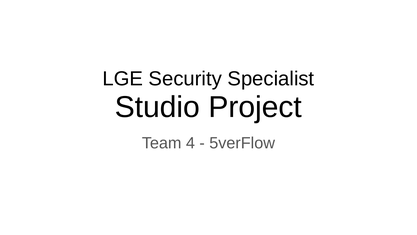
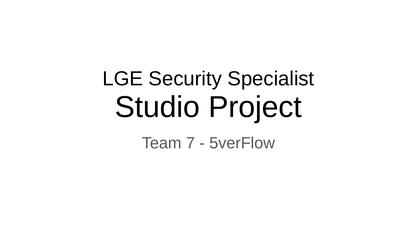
4: 4 -> 7
